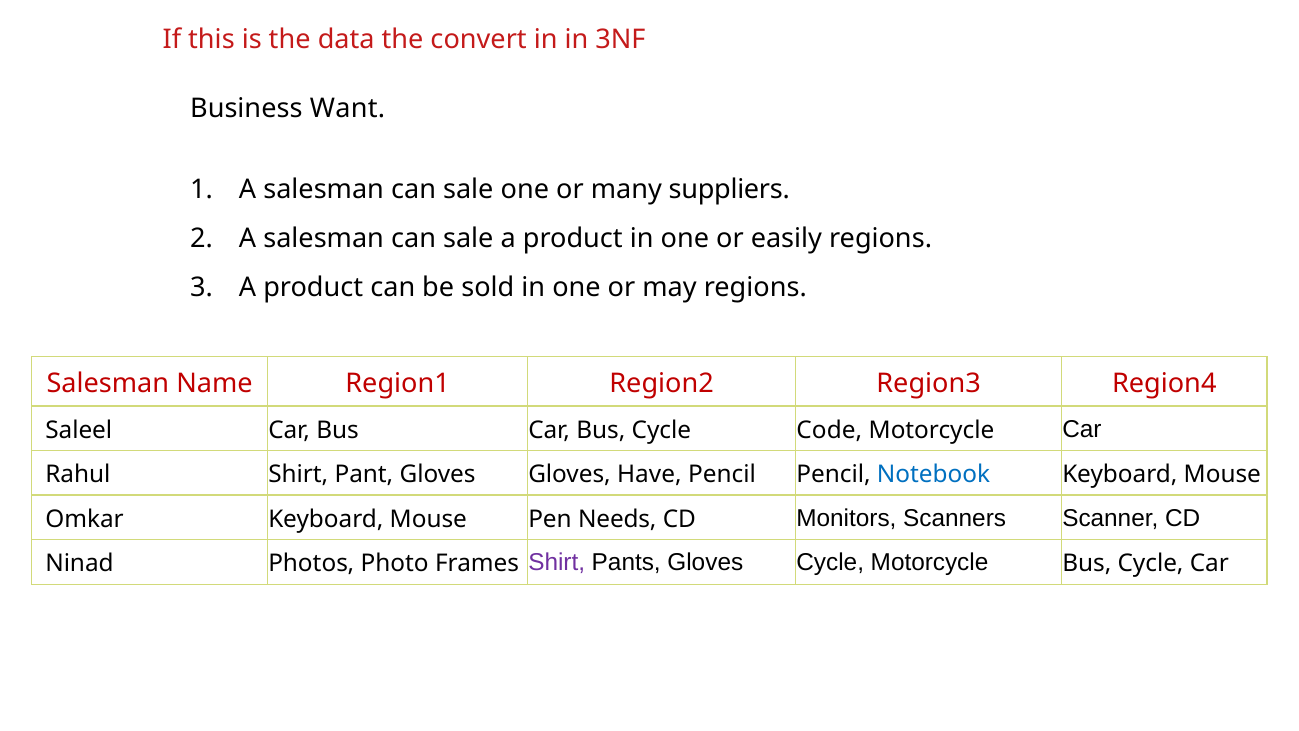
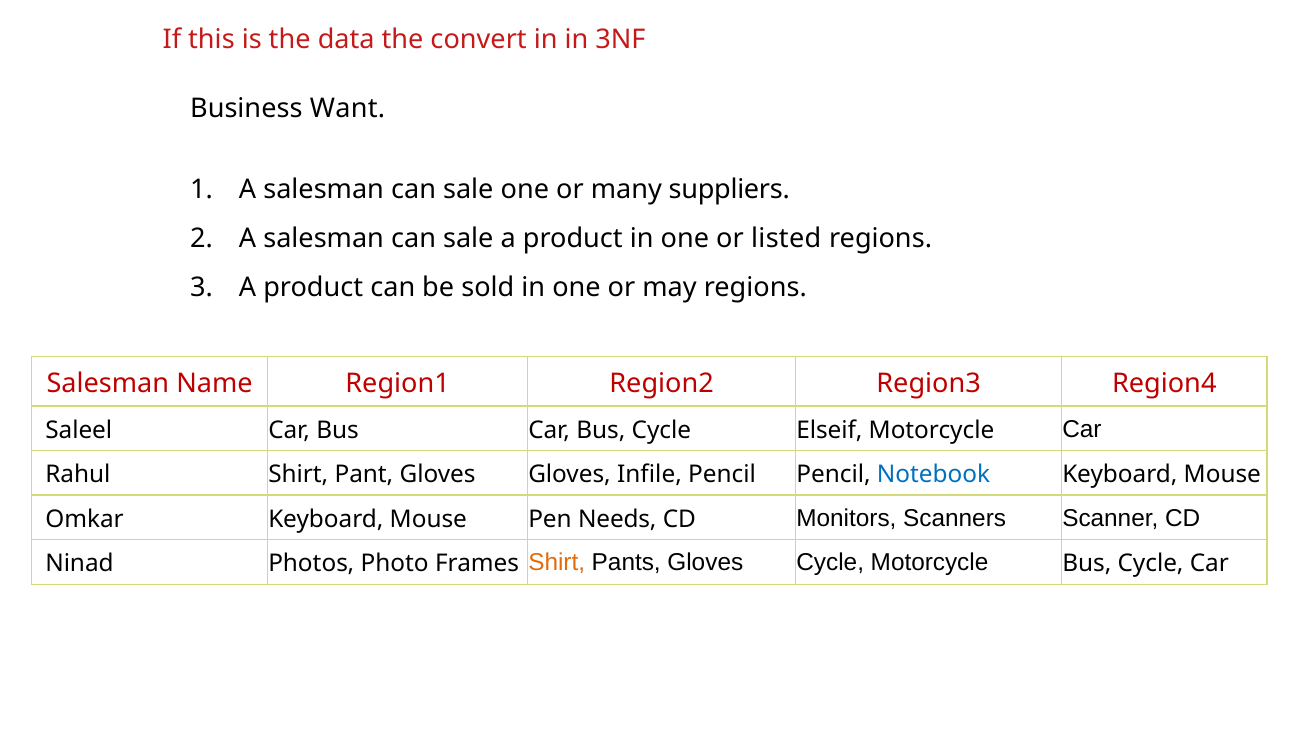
easily: easily -> listed
Code: Code -> Elseif
Have: Have -> Infile
Shirt at (557, 563) colour: purple -> orange
